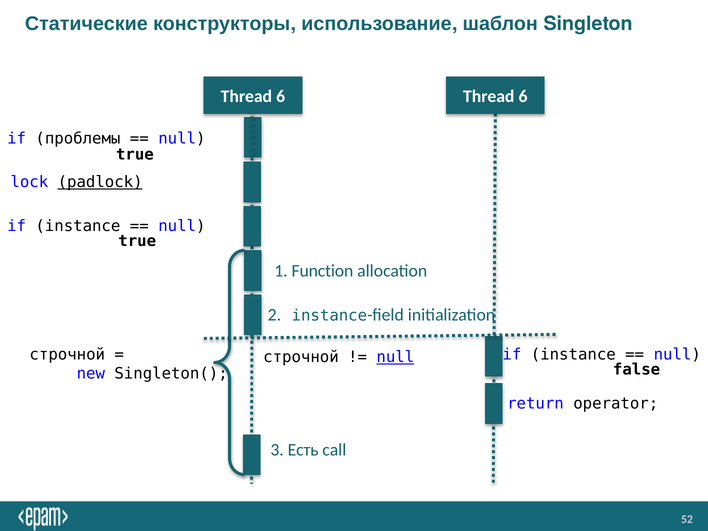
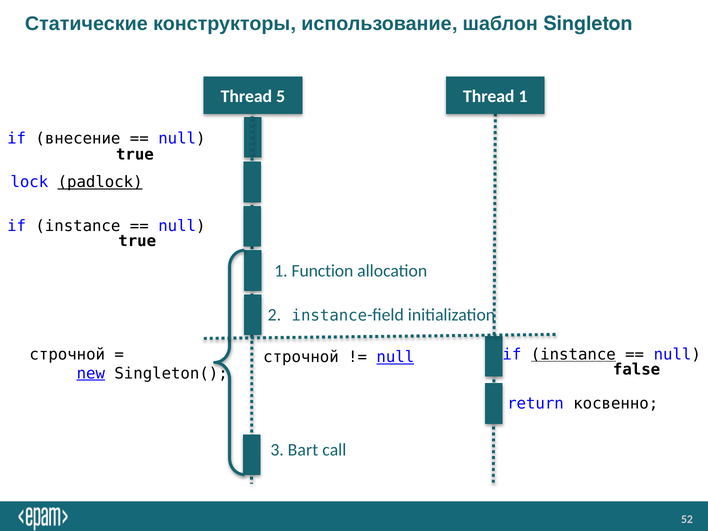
6 at (281, 96): 6 -> 5
6 at (523, 96): 6 -> 1
проблемы: проблемы -> внесение
instance at (573, 354) underline: none -> present
new underline: none -> present
operator: operator -> косвенно
Есть: Есть -> Bart
